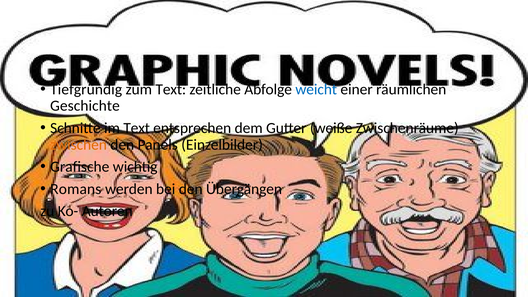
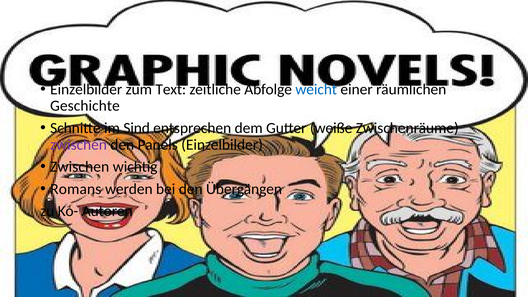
Tiefgründig at (86, 89): Tiefgründig -> Einzelbilder
im Text: Text -> Sind
zwischen at (79, 145) colour: orange -> purple
Grafische at (80, 167): Grafische -> Zwischen
